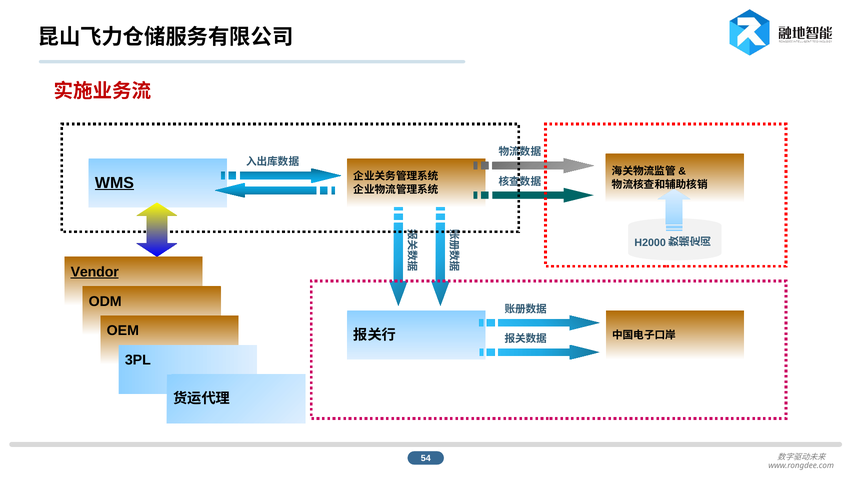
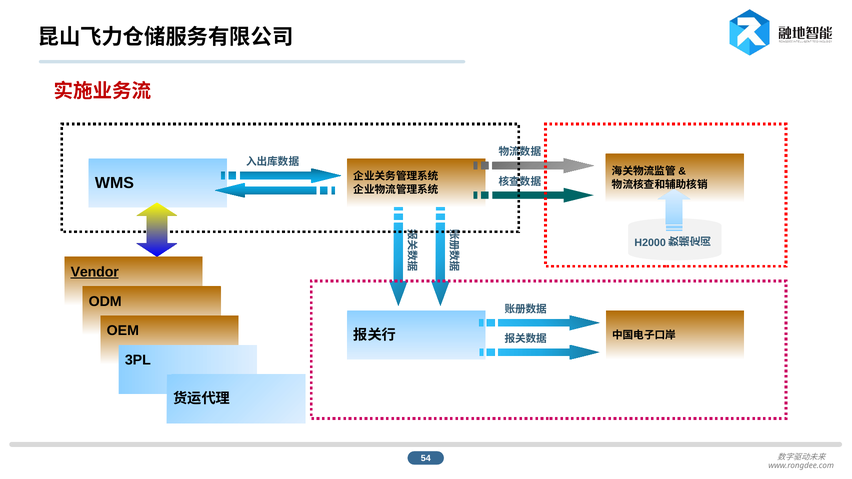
WMS underline: present -> none
